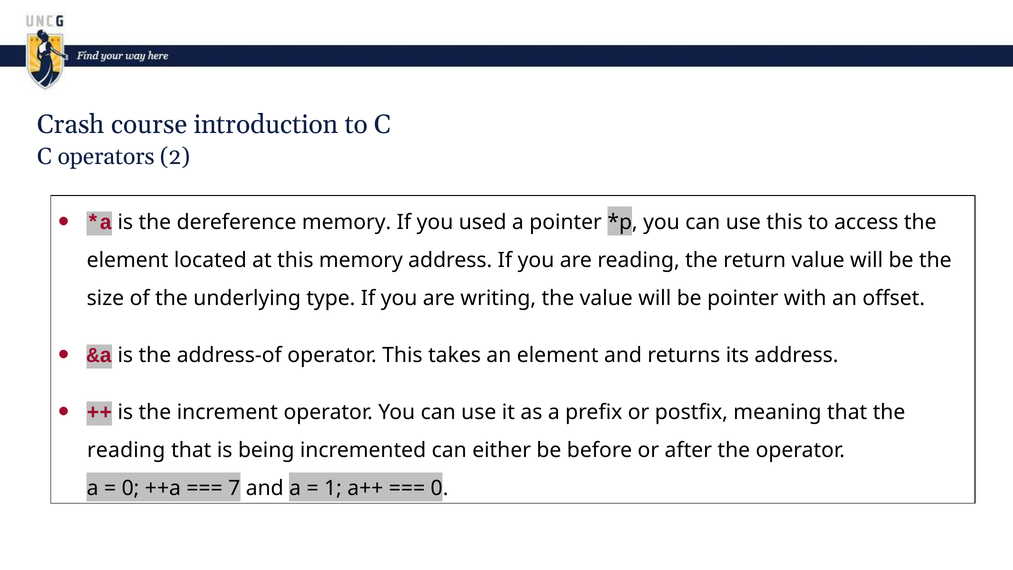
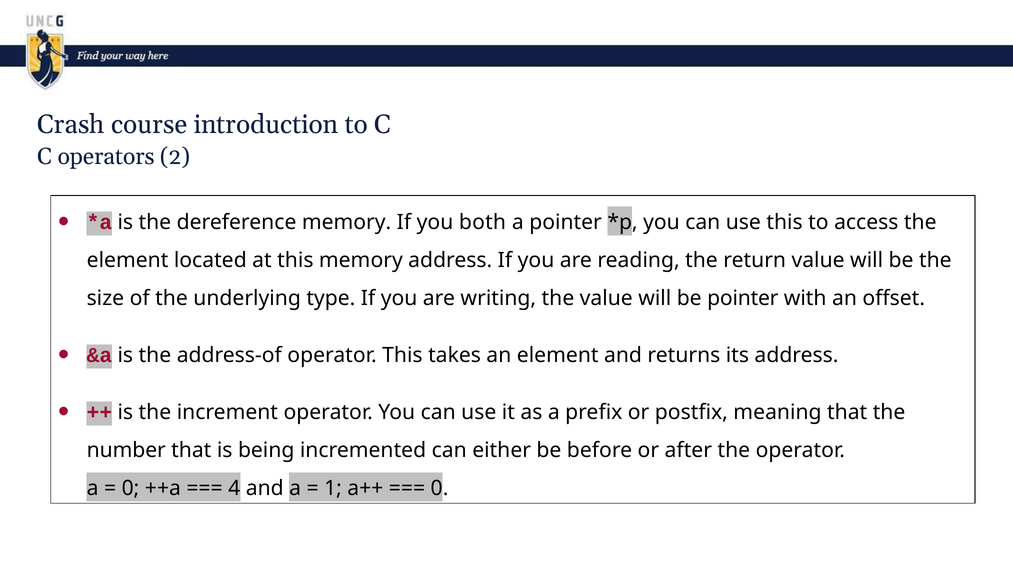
used: used -> both
reading at (126, 450): reading -> number
7: 7 -> 4
